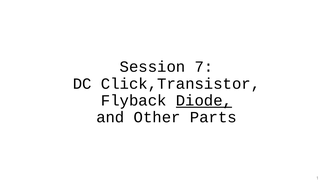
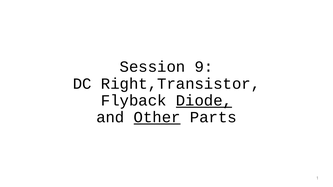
7: 7 -> 9
Click,Transistor: Click,Transistor -> Right,Transistor
Other underline: none -> present
